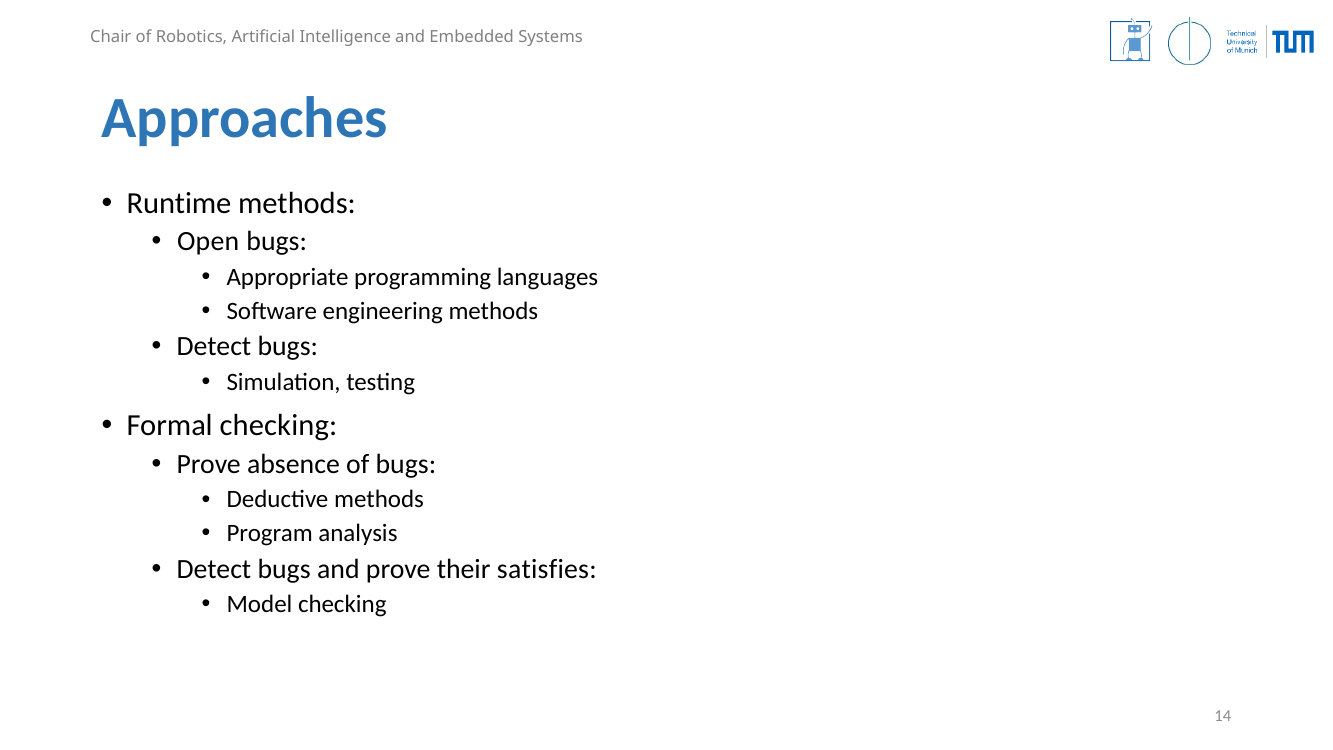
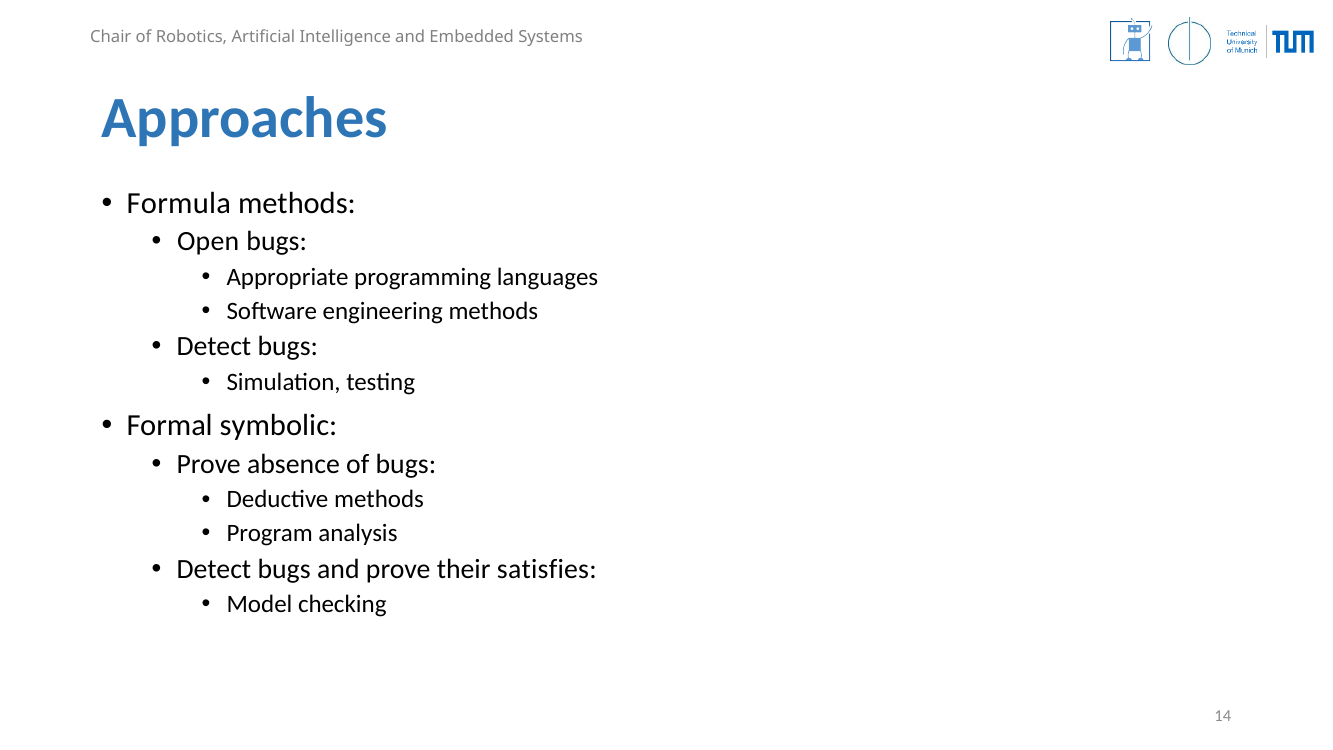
Runtime: Runtime -> Formula
Formal checking: checking -> symbolic
